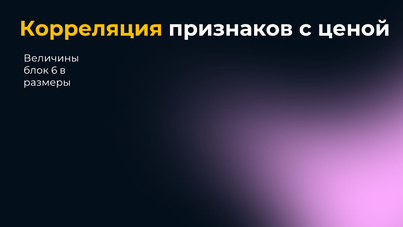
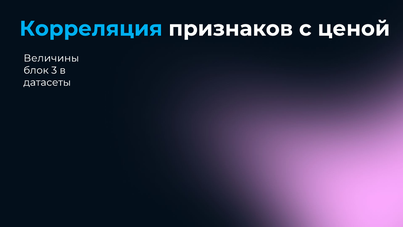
Корреляция colour: yellow -> light blue
6: 6 -> 3
размеры: размеры -> датасеты
